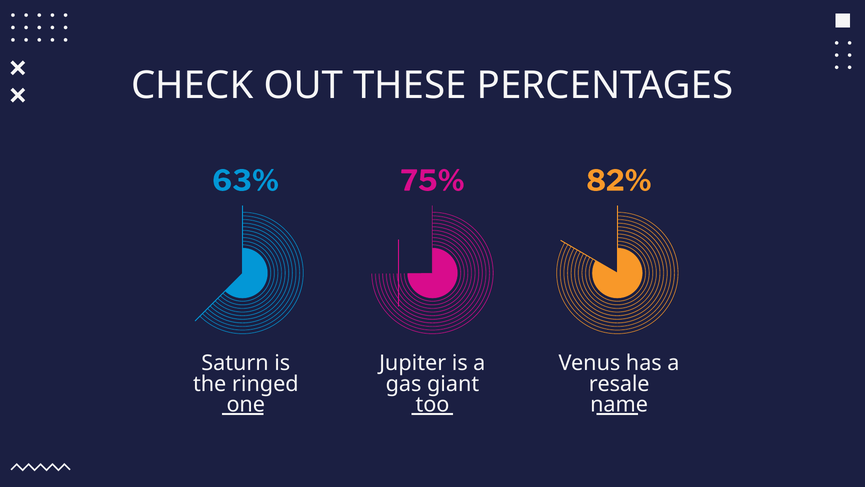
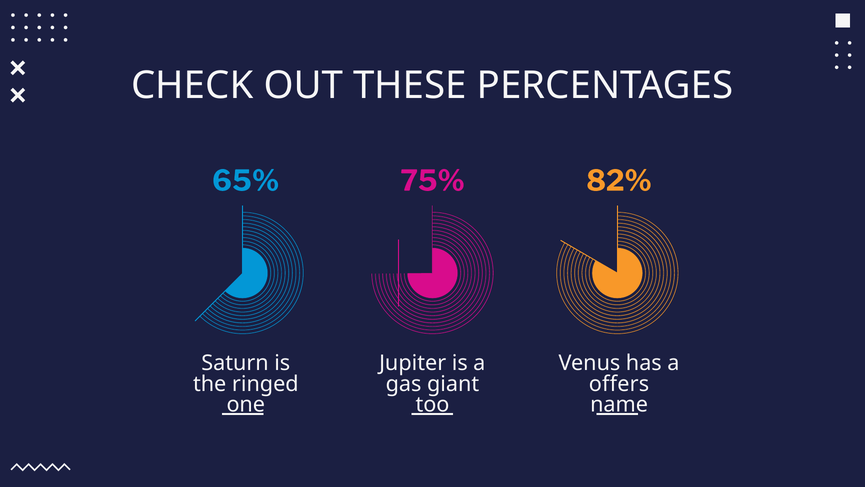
63%: 63% -> 65%
resale: resale -> offers
